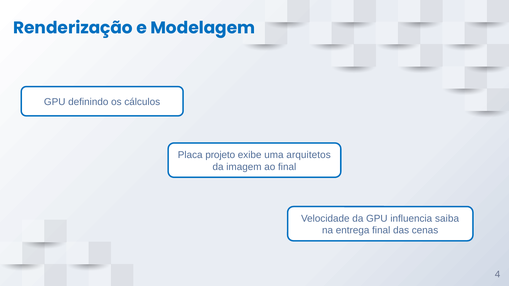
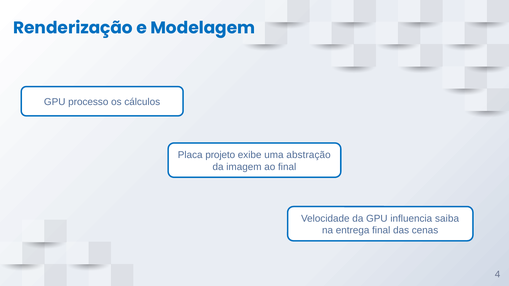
definindo: definindo -> processo
arquitetos: arquitetos -> abstração
